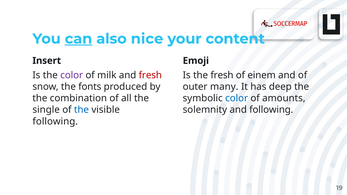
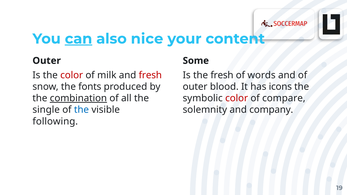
Insert at (47, 61): Insert -> Outer
Emoji: Emoji -> Some
color at (72, 75) colour: purple -> red
einem: einem -> words
many: many -> blood
deep: deep -> icons
combination underline: none -> present
color at (237, 98) colour: blue -> red
amounts: amounts -> compare
and following: following -> company
